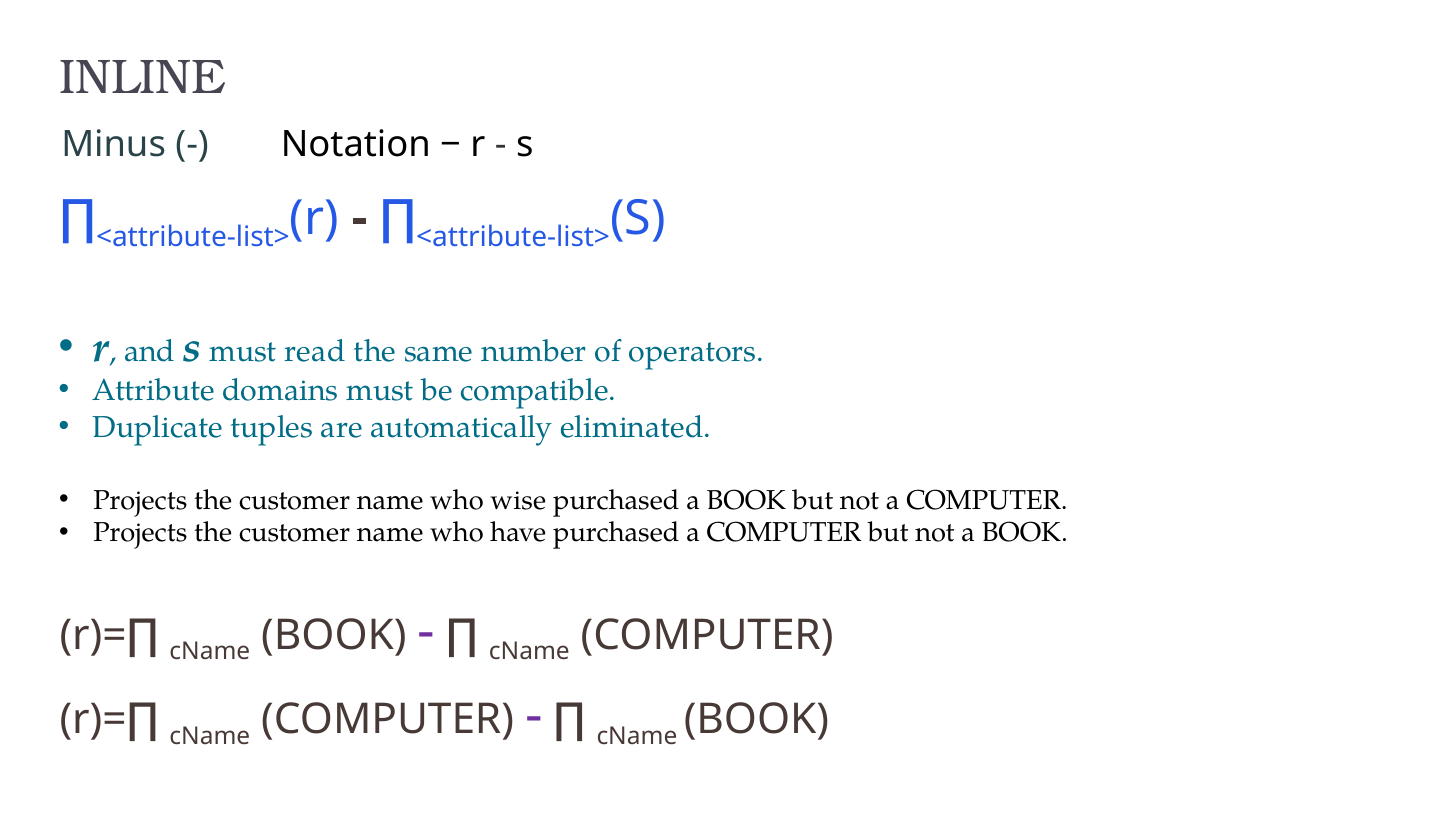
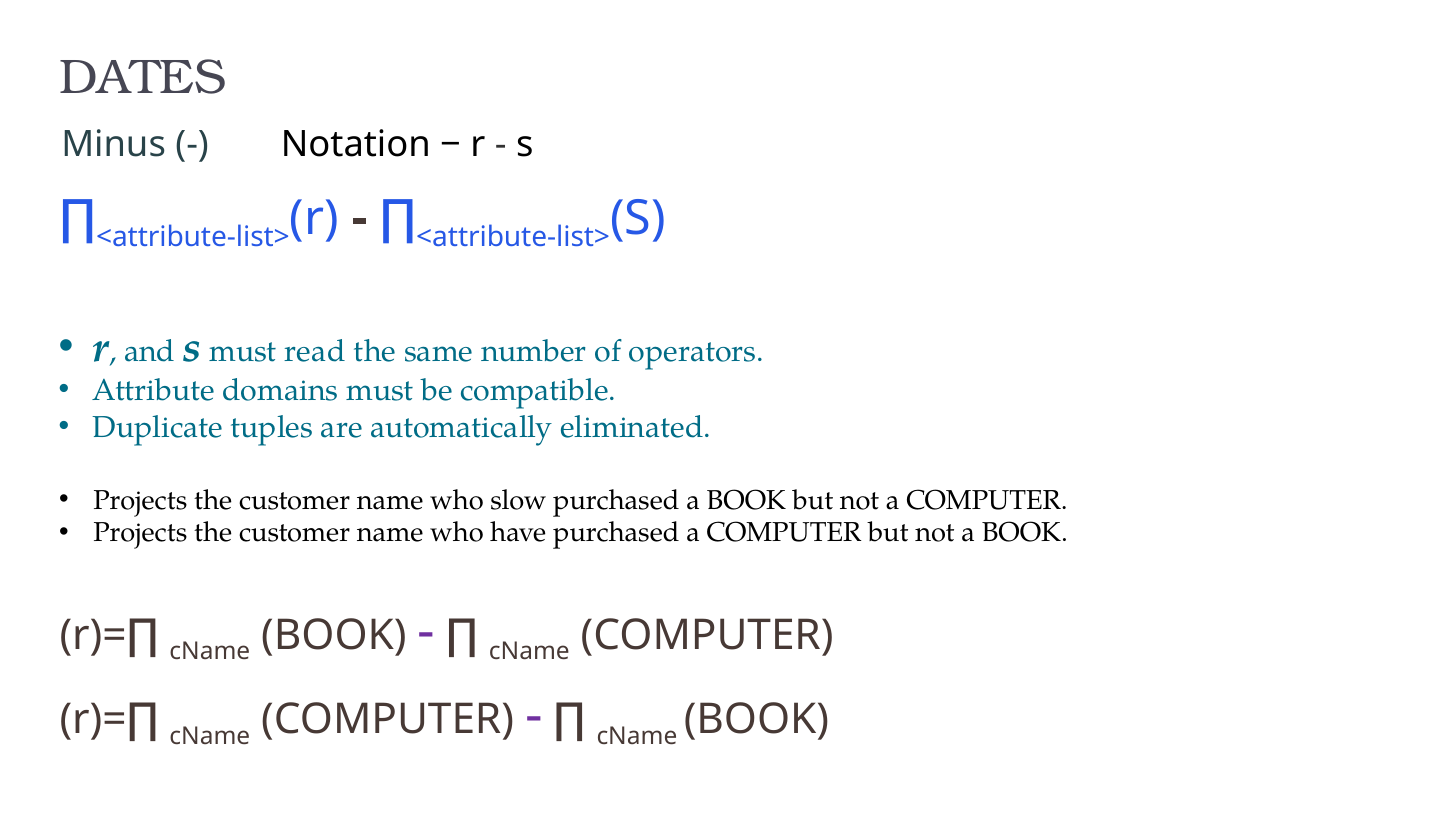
INLINE: INLINE -> DATES
wise: wise -> slow
